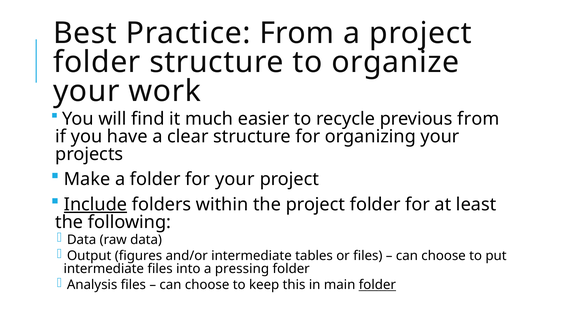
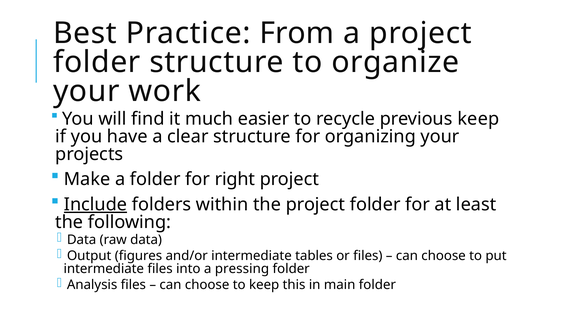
previous from: from -> keep
for your: your -> right
folder at (377, 285) underline: present -> none
